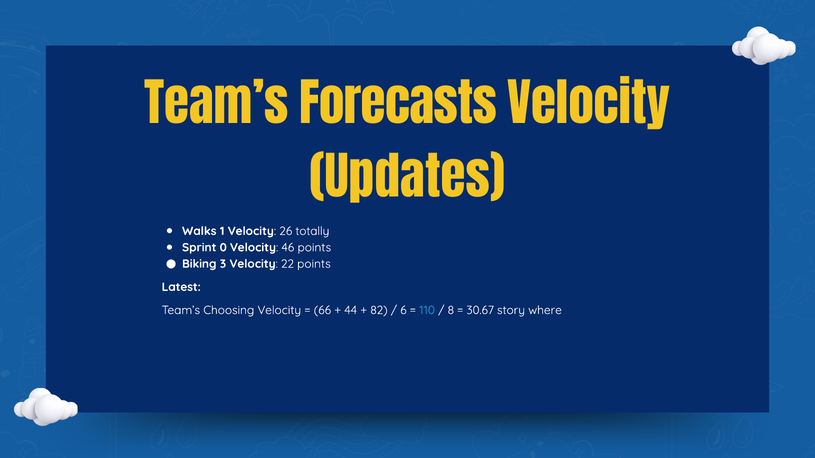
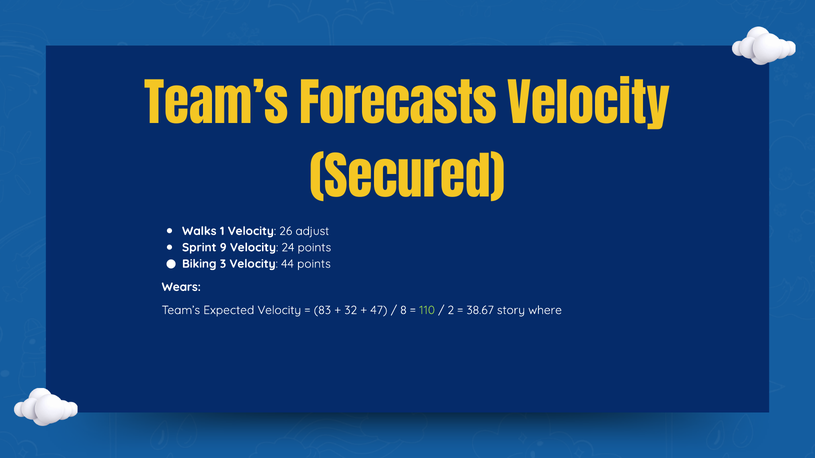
Updates: Updates -> Secured
totally: totally -> adjust
0: 0 -> 9
46: 46 -> 24
22: 22 -> 44
Latest: Latest -> Wears
Choosing: Choosing -> Expected
66: 66 -> 83
44: 44 -> 32
82: 82 -> 47
6: 6 -> 8
110 colour: light blue -> light green
8: 8 -> 2
30.67: 30.67 -> 38.67
